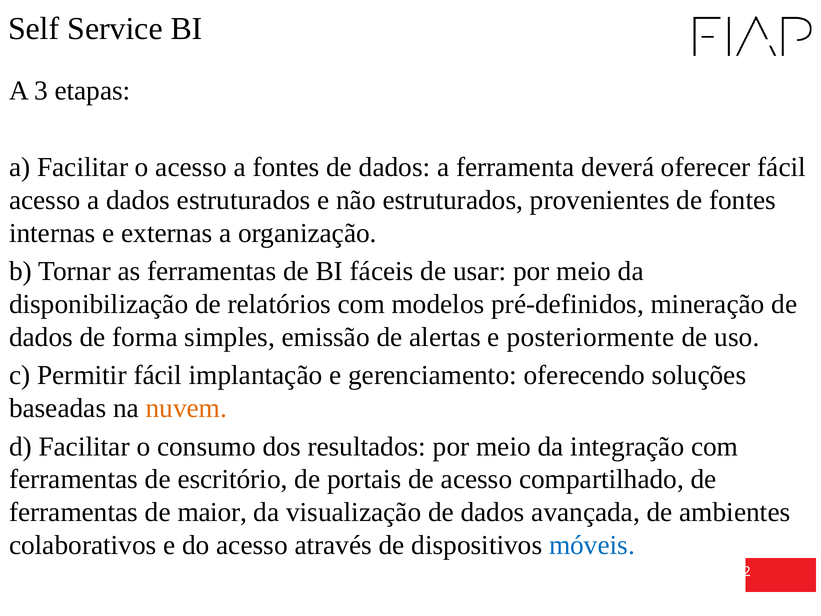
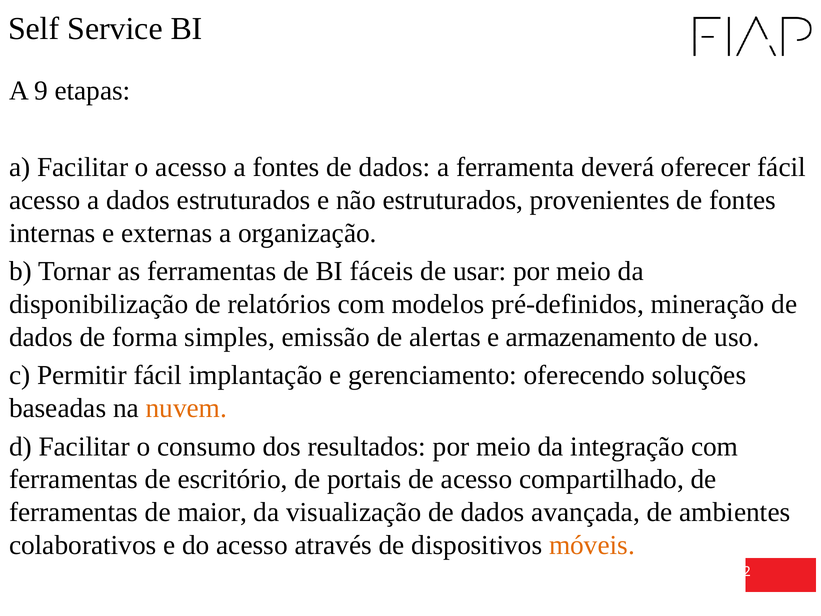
3: 3 -> 9
posteriormente: posteriormente -> armazenamento
móveis colour: blue -> orange
